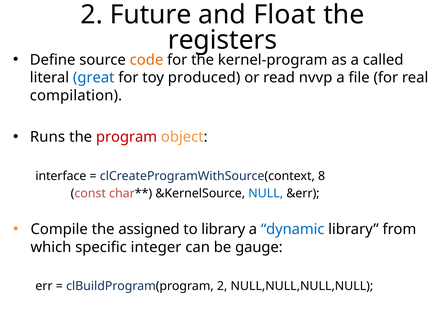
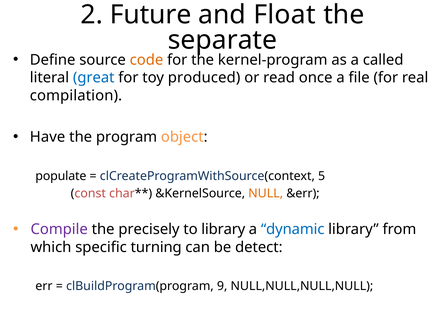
registers: registers -> separate
nvvp: nvvp -> once
Runs: Runs -> Have
program colour: red -> black
interface: interface -> populate
8: 8 -> 5
NULL colour: blue -> orange
Compile colour: black -> purple
assigned: assigned -> precisely
integer: integer -> turning
gauge: gauge -> detect
clBuildProgram(program 2: 2 -> 9
